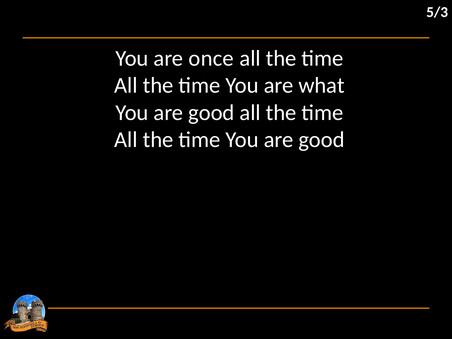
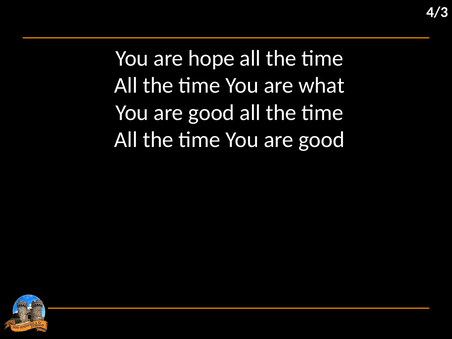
5/3: 5/3 -> 4/3
once: once -> hope
